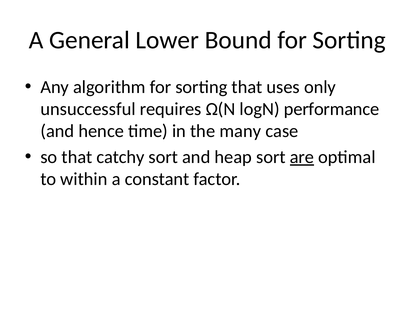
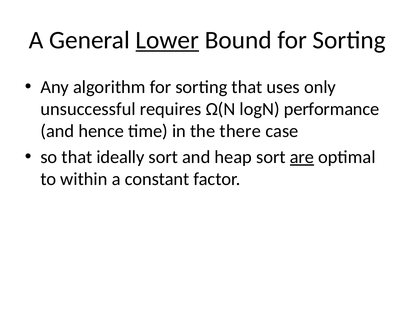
Lower underline: none -> present
many: many -> there
catchy: catchy -> ideally
